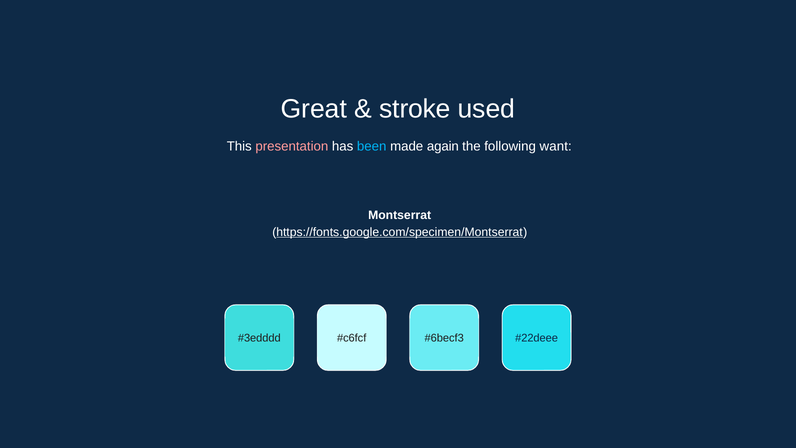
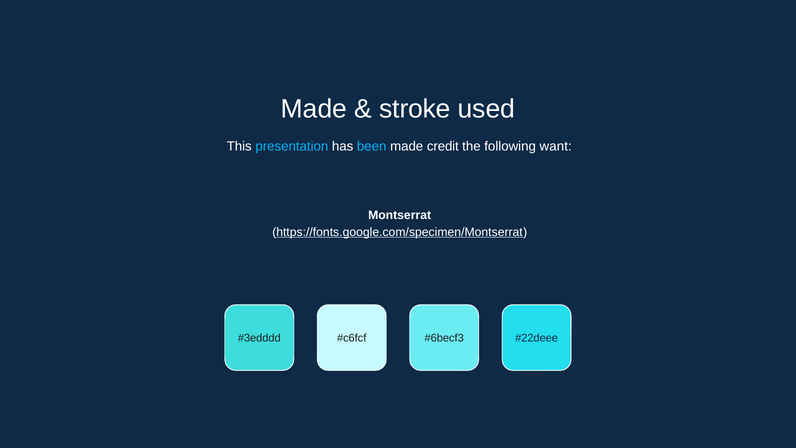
Great at (314, 109): Great -> Made
presentation colour: pink -> light blue
again: again -> credit
